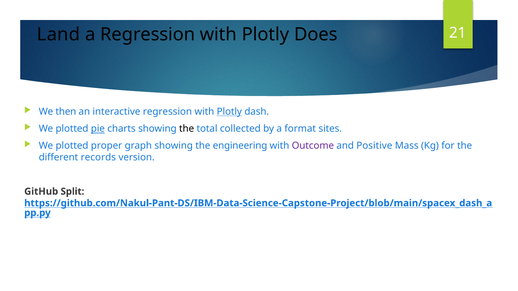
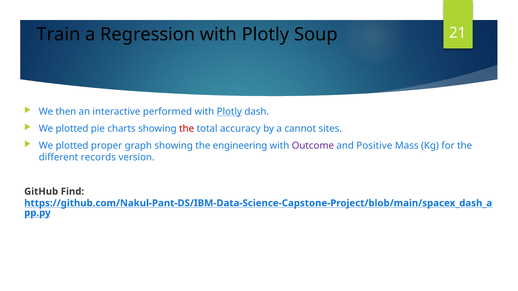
Land: Land -> Train
Does: Does -> Soup
interactive regression: regression -> performed
pie underline: present -> none
the at (187, 129) colour: black -> red
collected: collected -> accuracy
format: format -> cannot
Split: Split -> Find
